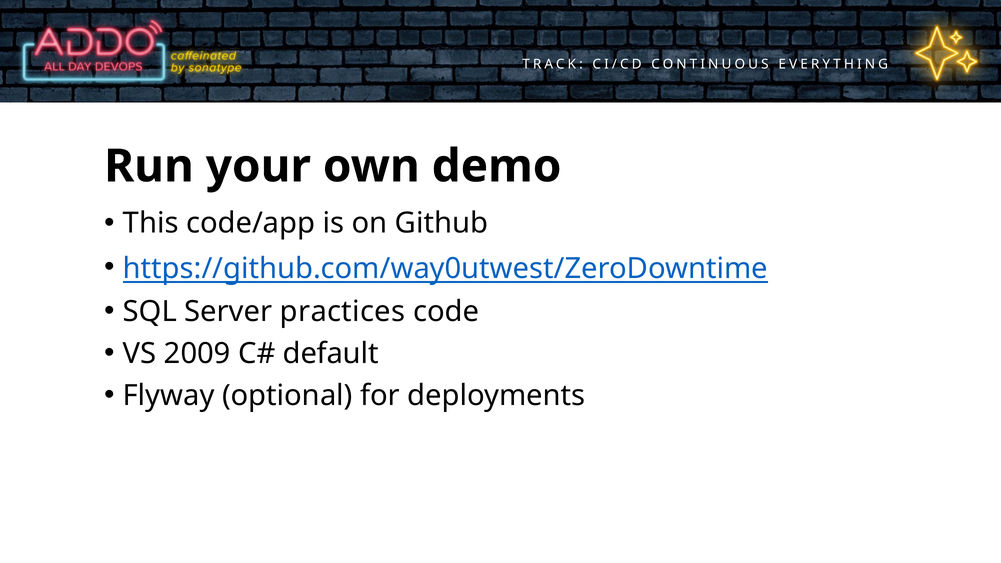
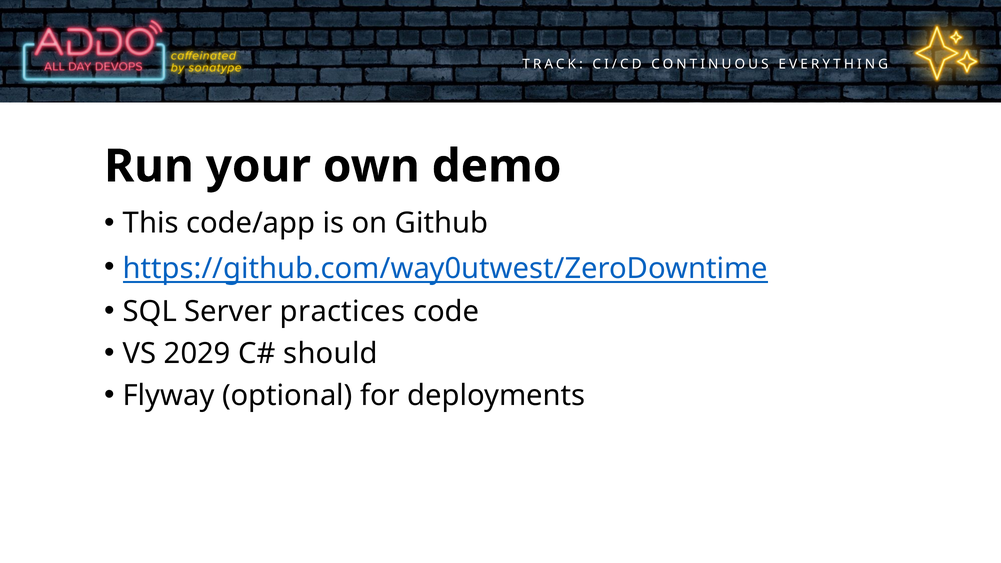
2009: 2009 -> 2029
default: default -> should
